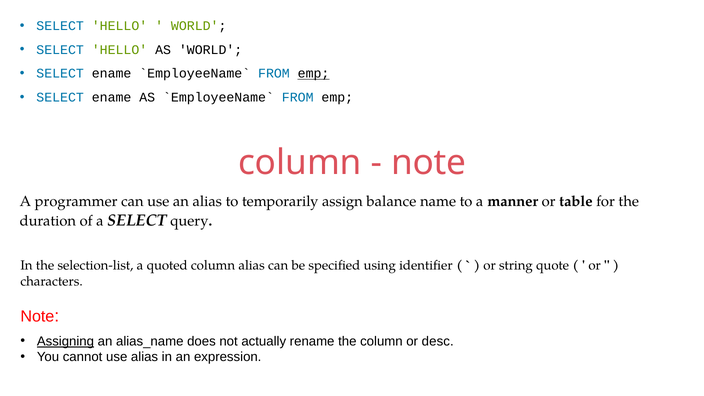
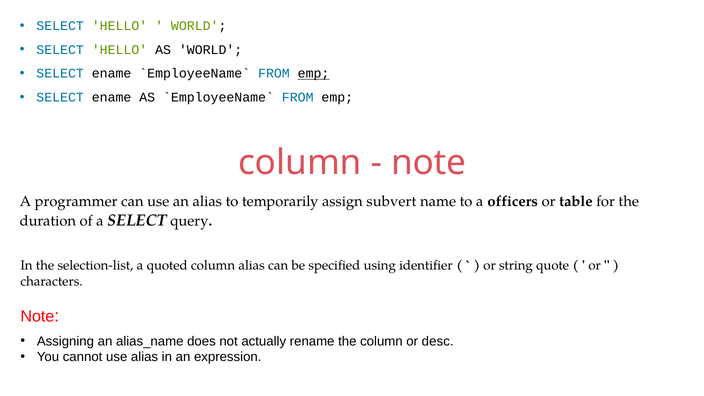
balance: balance -> subvert
manner: manner -> officers
Assigning underline: present -> none
